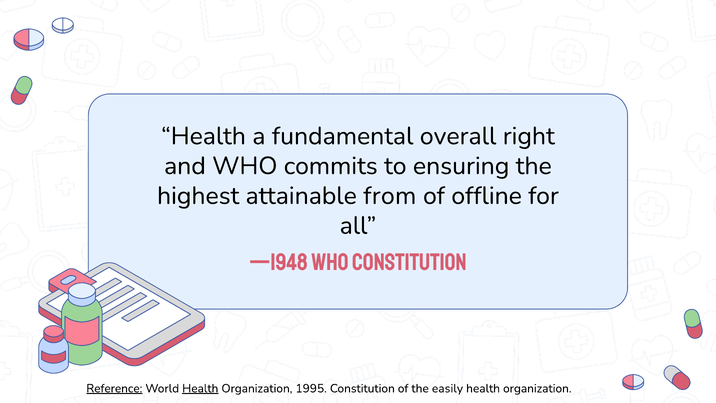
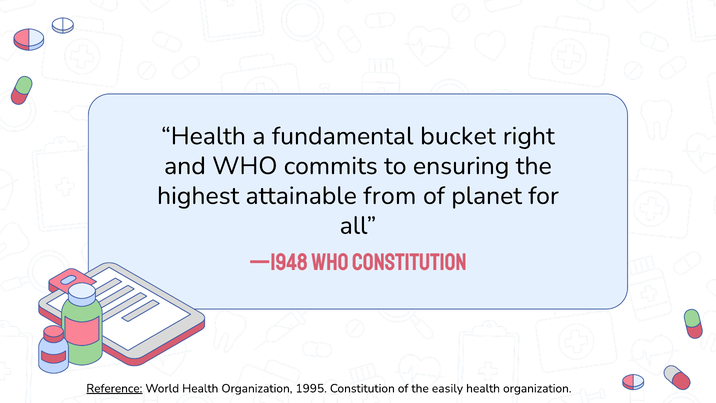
overall: overall -> bucket
offline: offline -> planet
Health at (200, 388) underline: present -> none
